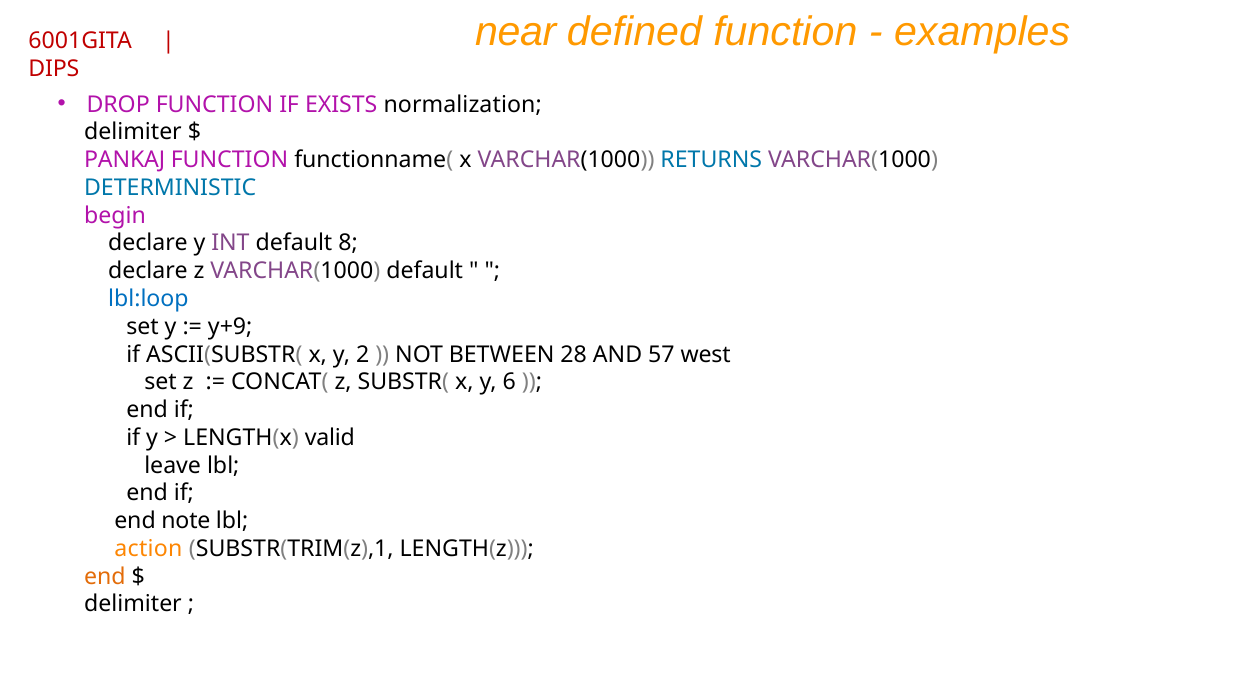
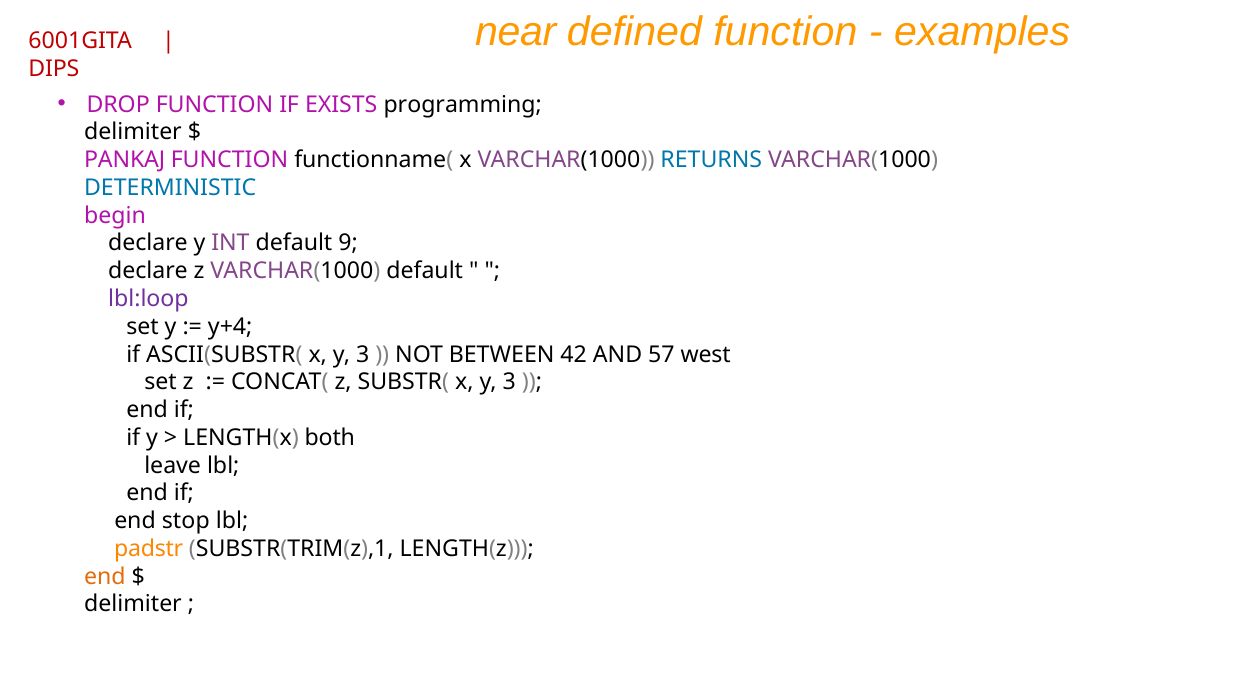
normalization: normalization -> programming
8: 8 -> 9
lbl:loop colour: blue -> purple
y+9: y+9 -> y+4
ASCII(SUBSTR( x y 2: 2 -> 3
28: 28 -> 42
SUBSTR( x y 6: 6 -> 3
valid: valid -> both
note: note -> stop
action: action -> padstr
